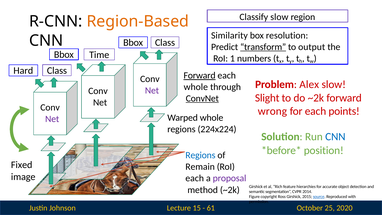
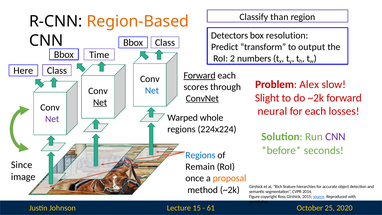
Classify slow: slow -> than
Similarity: Similarity -> Detectors
transform underline: present -> none
1: 1 -> 2
Hard: Hard -> Here
whole at (196, 87): whole -> scores
Net at (152, 90) colour: purple -> blue
Net at (100, 102) underline: none -> present
wrong: wrong -> neural
points: points -> losses
CNN at (335, 137) colour: blue -> purple
position: position -> seconds
Fixed: Fixed -> Since
each at (195, 178): each -> once
proposal colour: purple -> orange
